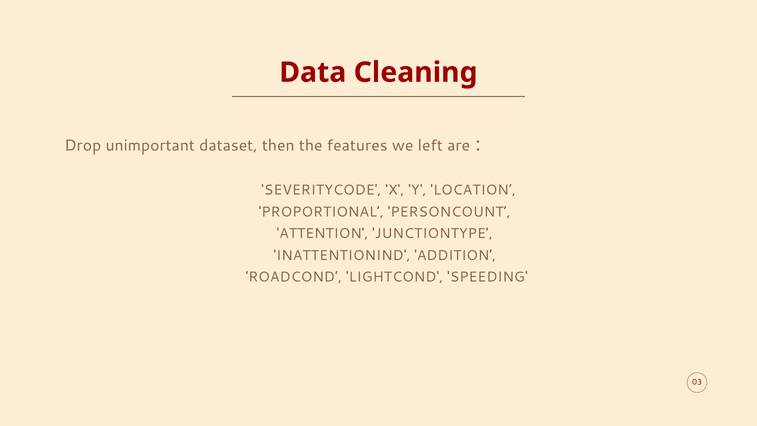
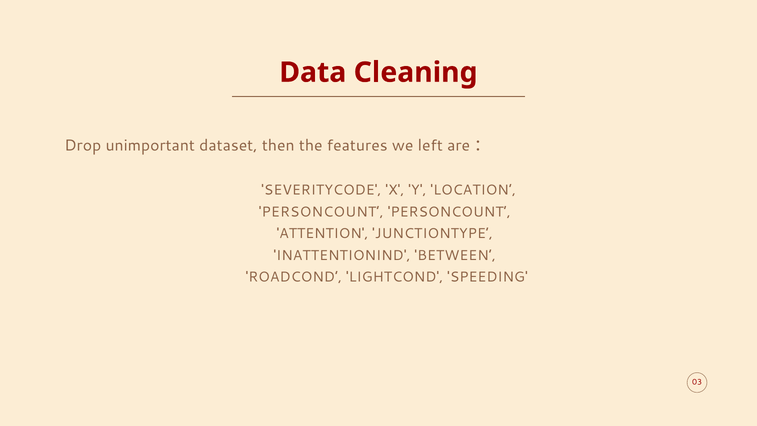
PROPORTIONAL at (321, 212): PROPORTIONAL -> PERSONCOUNT
ADDITION: ADDITION -> BETWEEN
